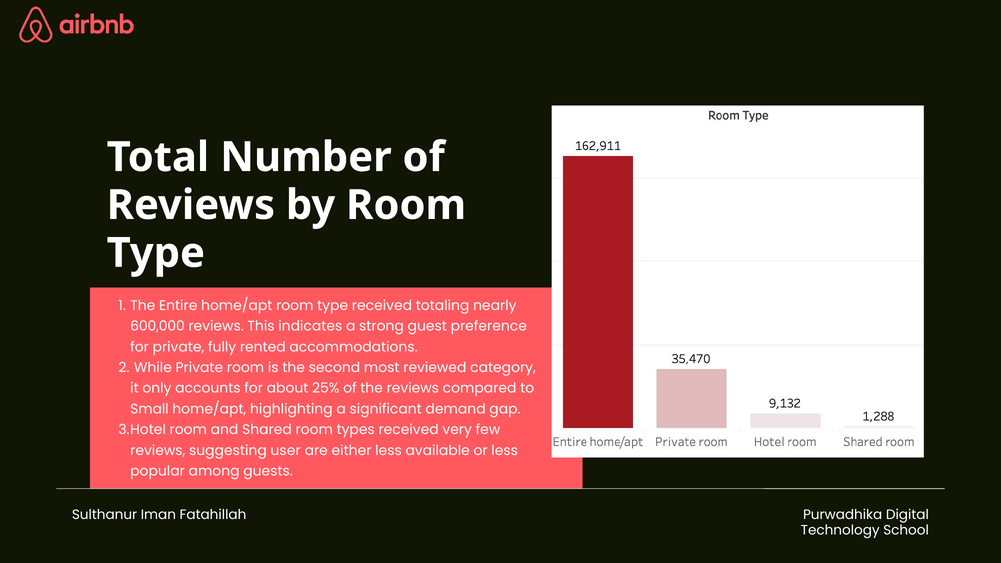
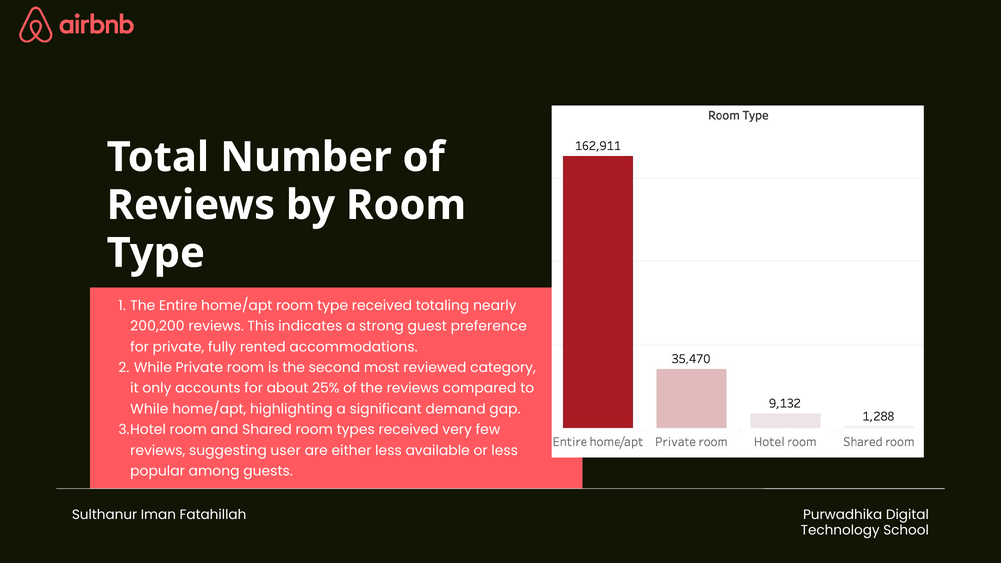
600,000: 600,000 -> 200,200
Small at (149, 409): Small -> While
